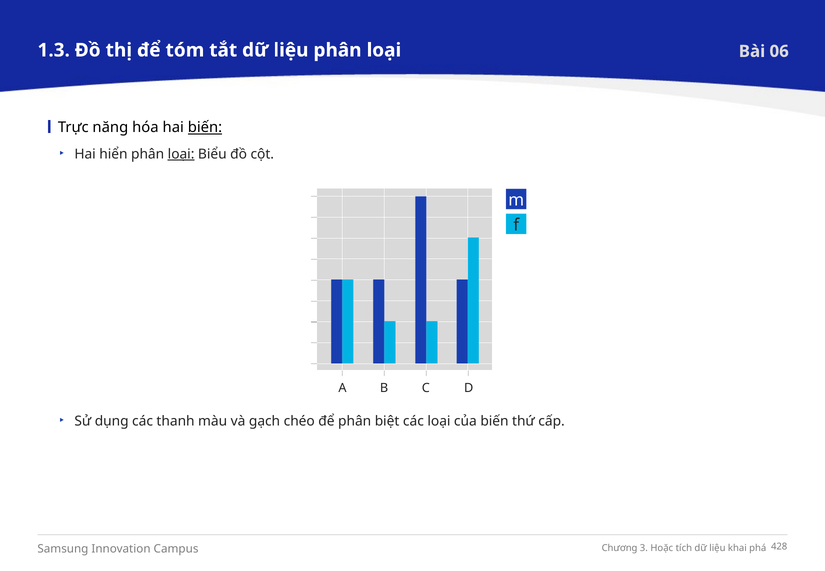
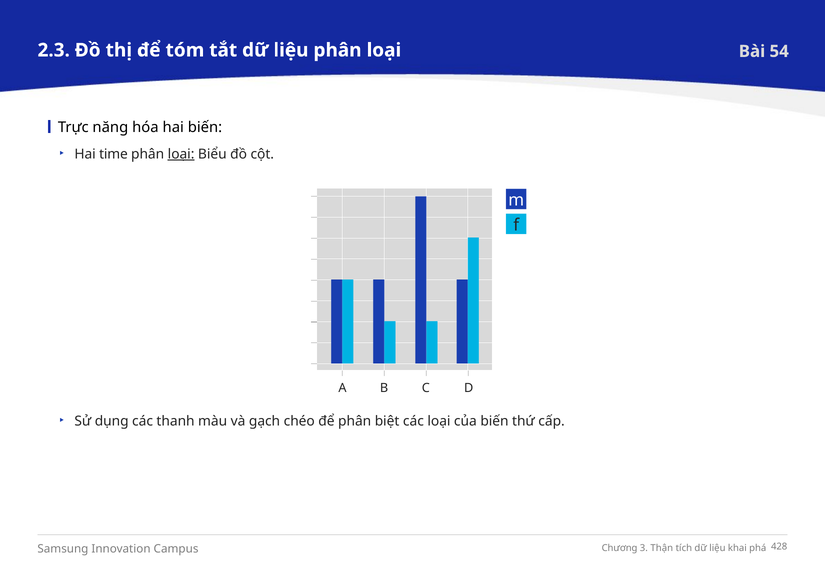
1.3: 1.3 -> 2.3
06: 06 -> 54
biến at (205, 128) underline: present -> none
hiển: hiển -> time
Hoặc: Hoặc -> Thận
